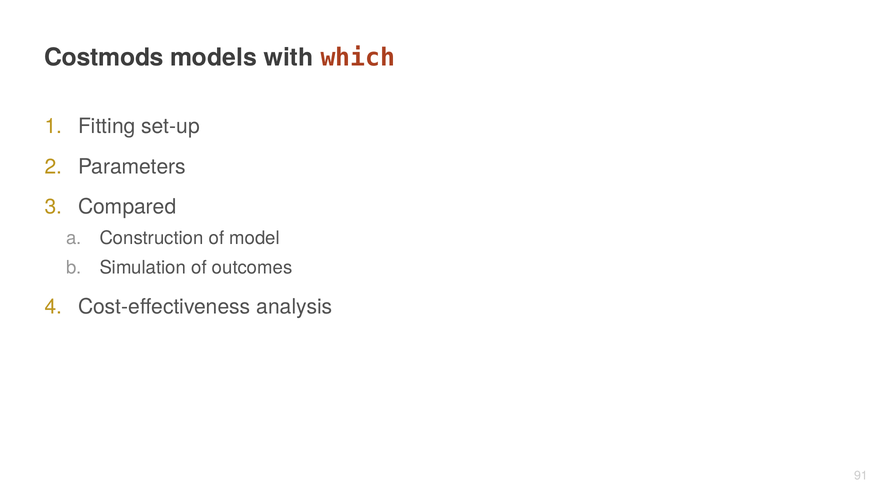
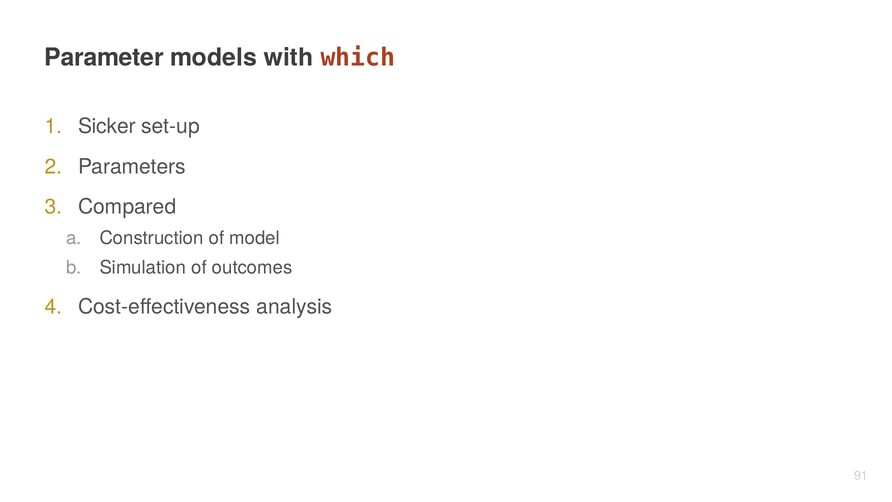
Costmods: Costmods -> Parameter
Fitting: Fitting -> Sicker
